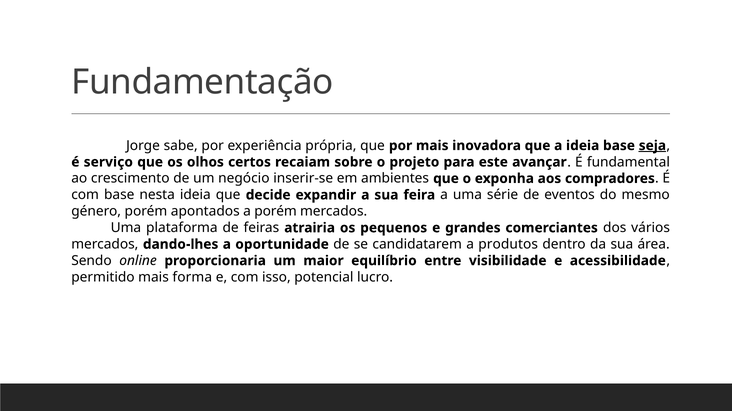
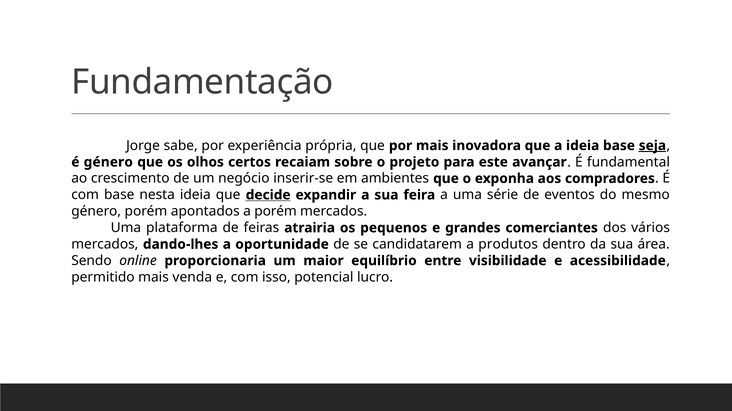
é serviço: serviço -> género
decide underline: none -> present
forma: forma -> venda
